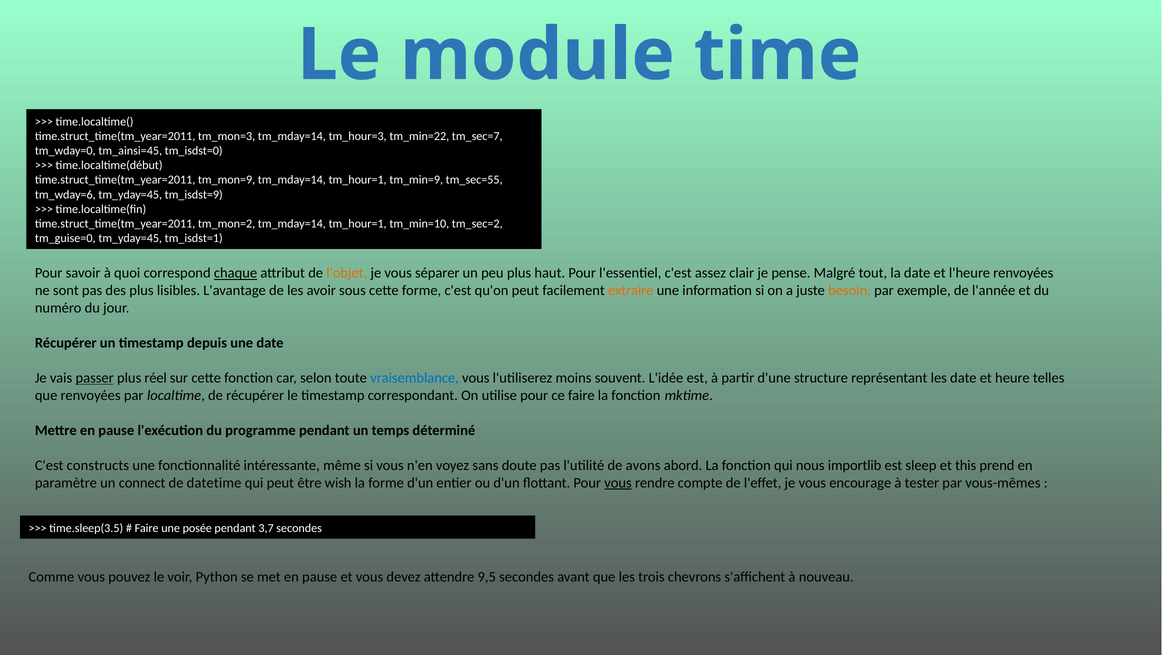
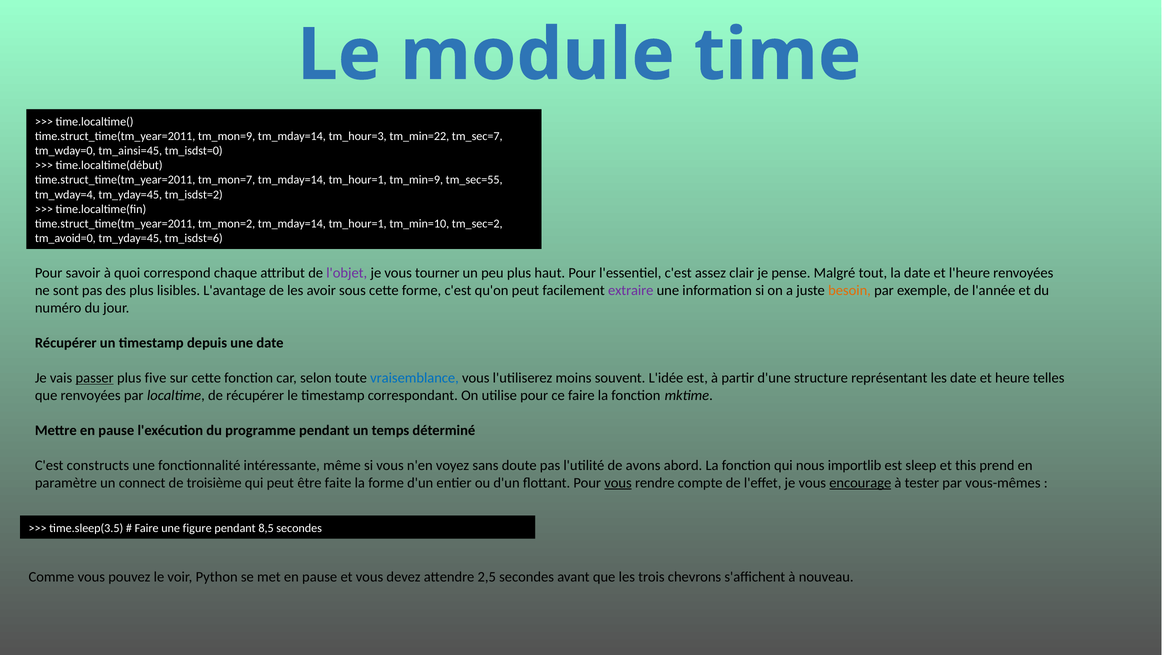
tm_mon=3: tm_mon=3 -> tm_mon=9
tm_mon=9: tm_mon=9 -> tm_mon=7
tm_wday=6: tm_wday=6 -> tm_wday=4
tm_isdst=9: tm_isdst=9 -> tm_isdst=2
tm_guise=0: tm_guise=0 -> tm_avoid=0
tm_isdst=1: tm_isdst=1 -> tm_isdst=6
chaque underline: present -> none
l'objet colour: orange -> purple
séparer: séparer -> tourner
extraire colour: orange -> purple
réel: réel -> five
datetime: datetime -> troisième
wish: wish -> faite
encourage underline: none -> present
posée: posée -> figure
3,7: 3,7 -> 8,5
9,5: 9,5 -> 2,5
